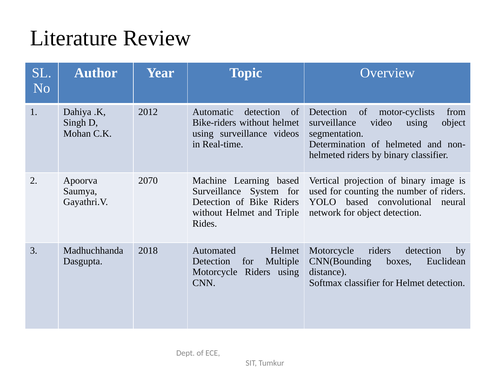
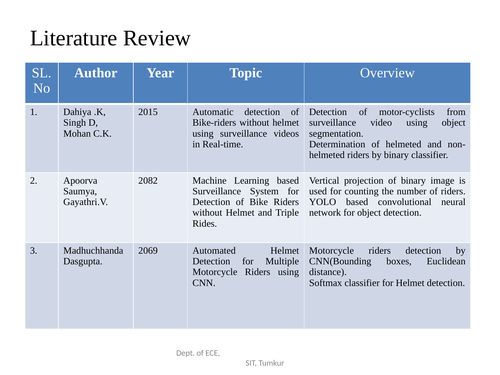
2012: 2012 -> 2015
2070: 2070 -> 2082
2018: 2018 -> 2069
